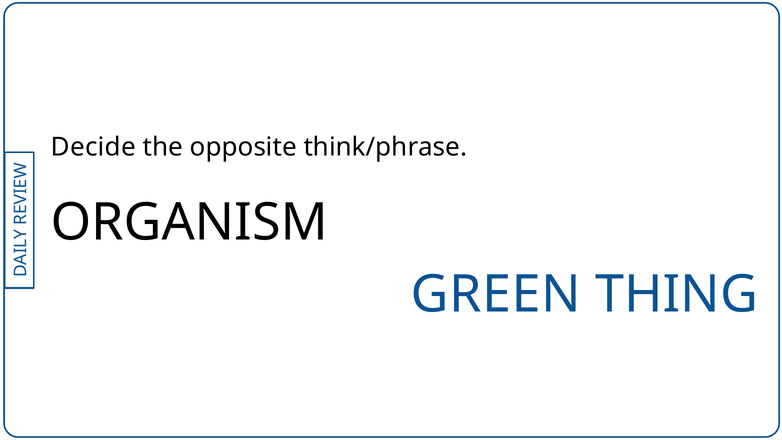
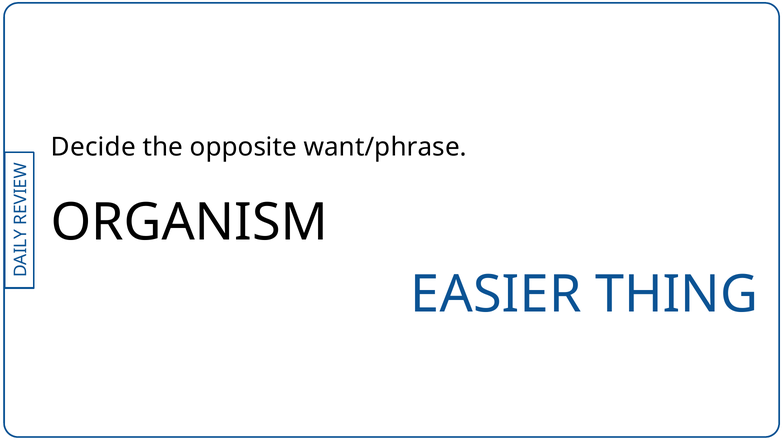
think/phrase: think/phrase -> want/phrase
GREEN: GREEN -> EASIER
